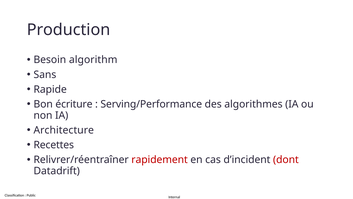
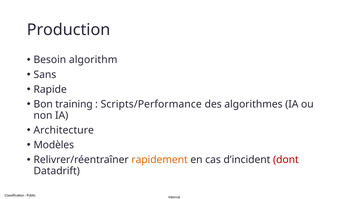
écriture: écriture -> training
Serving/Performance: Serving/Performance -> Scripts/Performance
Recettes: Recettes -> Modèles
rapidement colour: red -> orange
